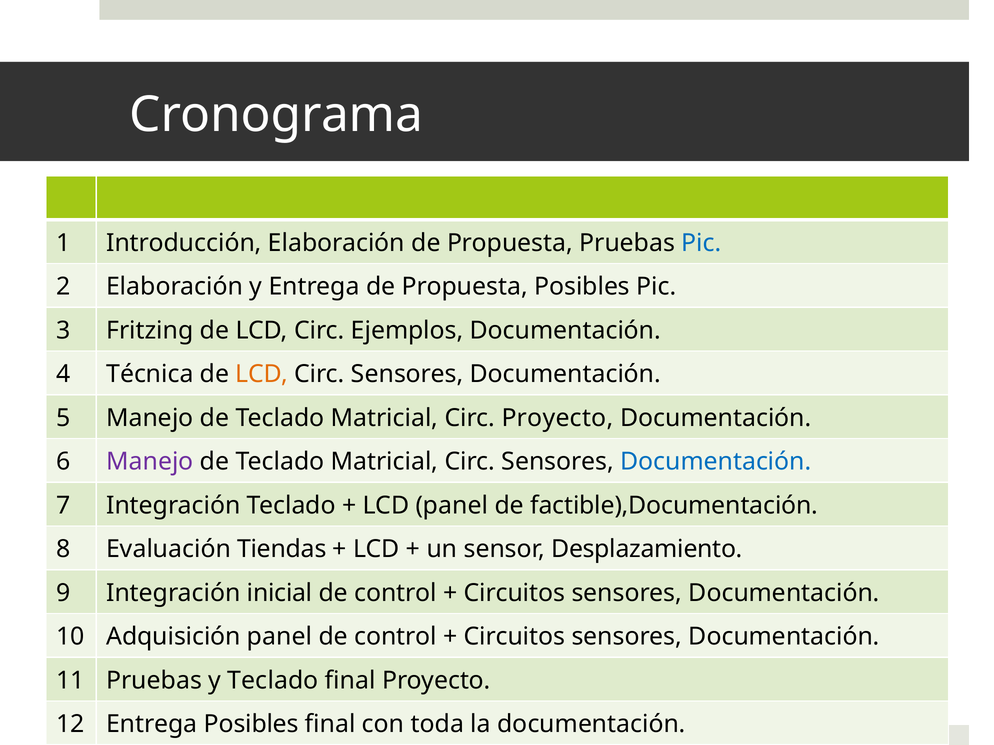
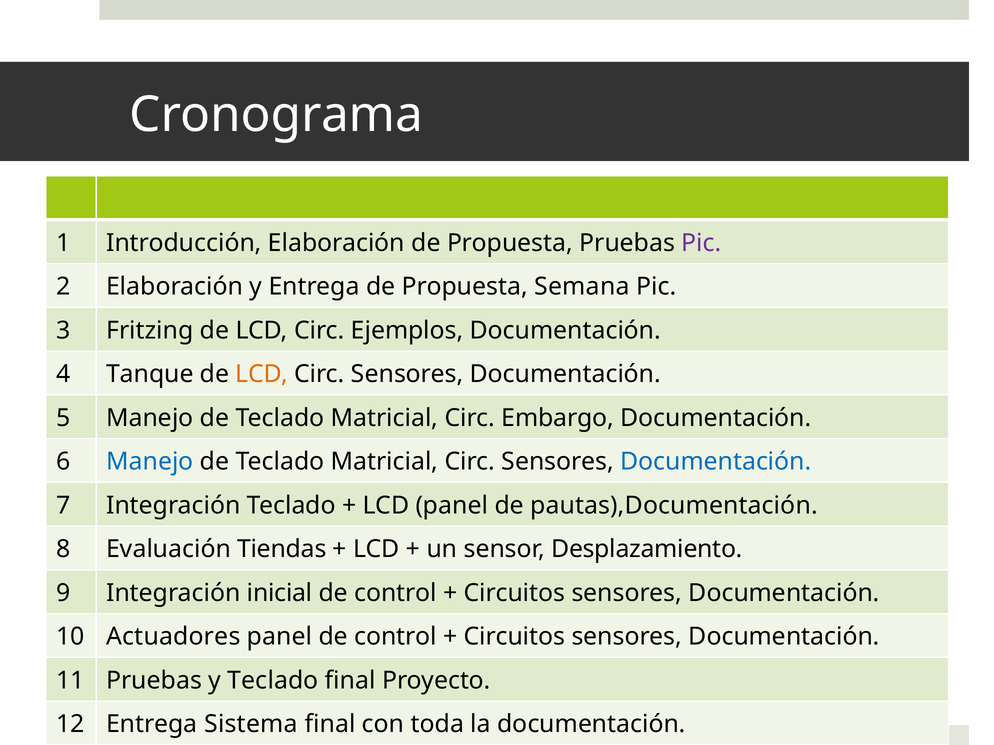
Pic at (701, 243) colour: blue -> purple
Propuesta Posibles: Posibles -> Semana
Técnica: Técnica -> Tanque
Circ Proyecto: Proyecto -> Embargo
Manejo at (150, 462) colour: purple -> blue
factible),Documentación: factible),Documentación -> pautas),Documentación
Adquisición: Adquisición -> Actuadores
Entrega Posibles: Posibles -> Sistema
